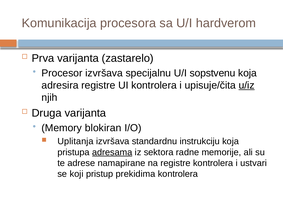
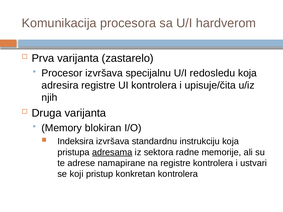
sopstvenu: sopstvenu -> redosledu
u/iz underline: present -> none
Uplitanja: Uplitanja -> Indeksira
prekidima: prekidima -> konkretan
